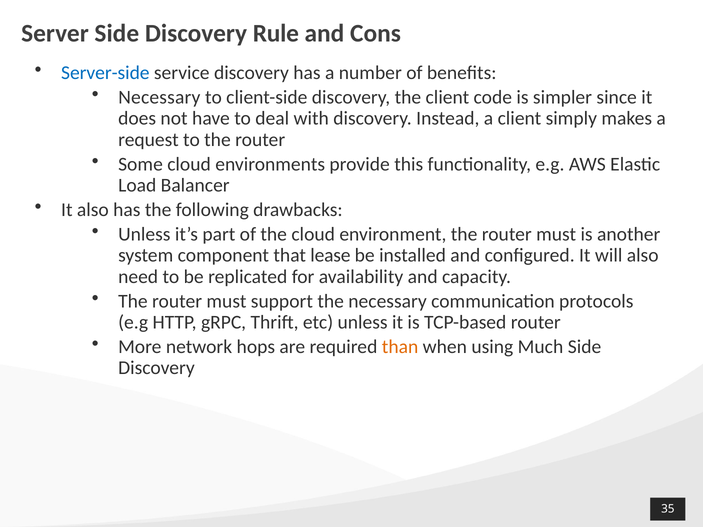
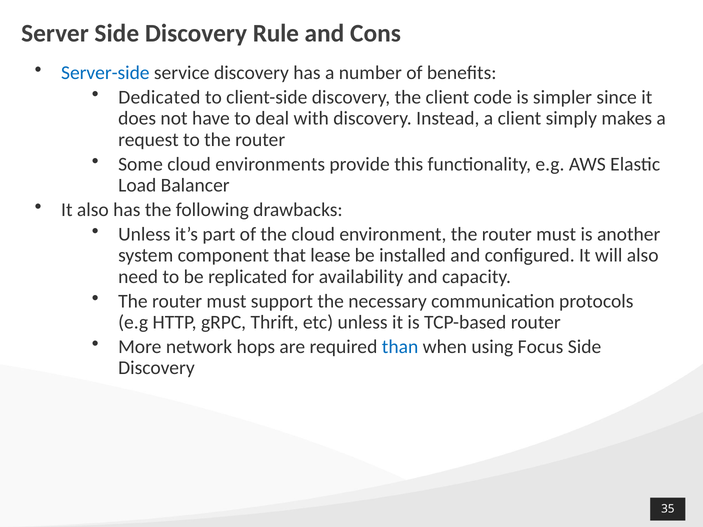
Necessary at (159, 98): Necessary -> Dedicated
than colour: orange -> blue
Much: Much -> Focus
